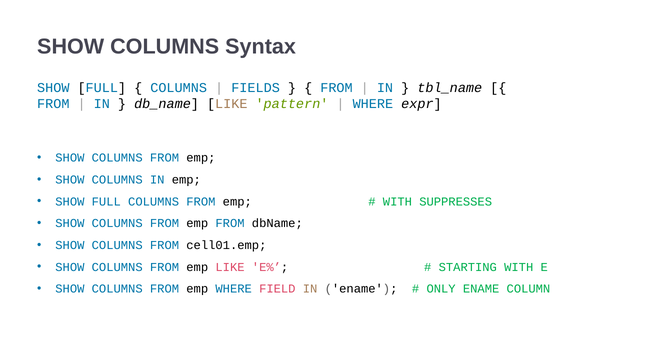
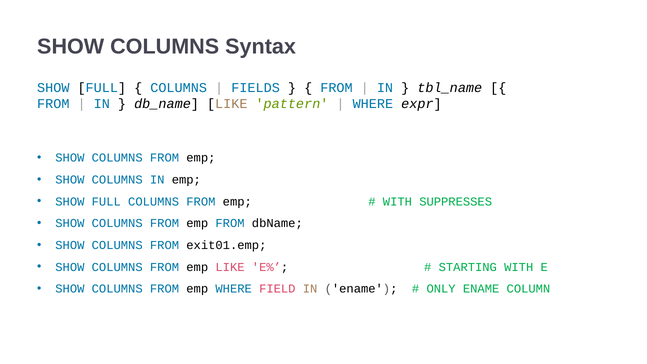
cell01.emp: cell01.emp -> exit01.emp
